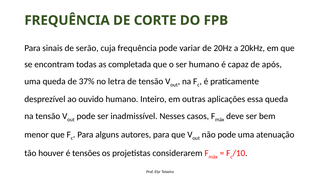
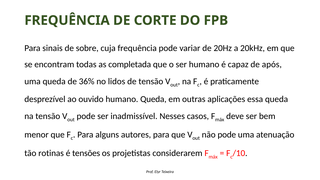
serão: serão -> sobre
37%: 37% -> 36%
letra: letra -> lidos
humano Inteiro: Inteiro -> Queda
houver: houver -> rotinas
